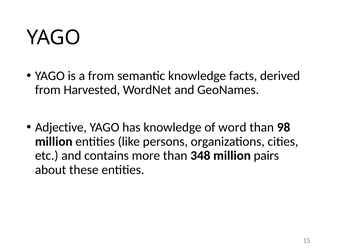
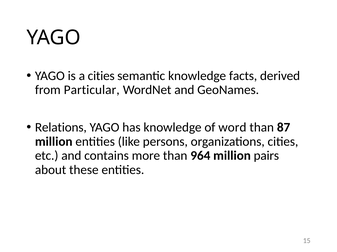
a from: from -> cities
Harvested: Harvested -> Particular
Adjective: Adjective -> Relations
98: 98 -> 87
348: 348 -> 964
